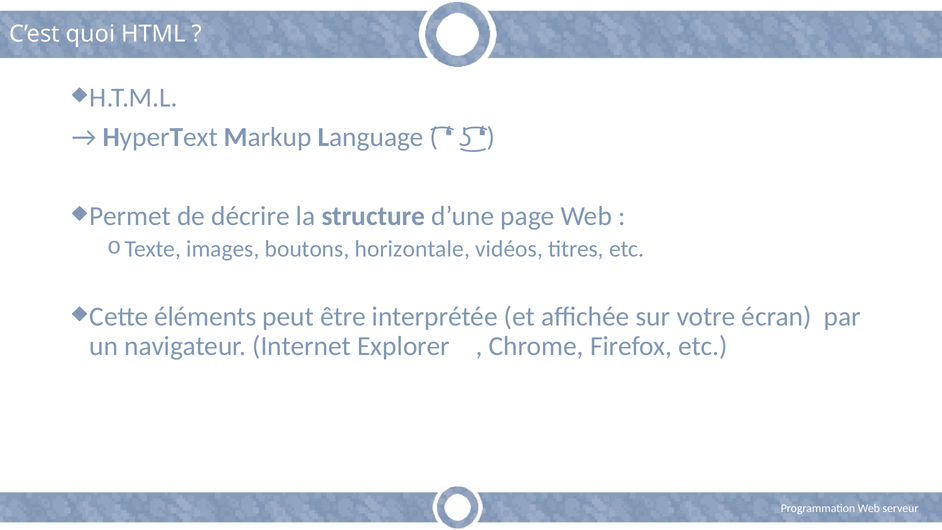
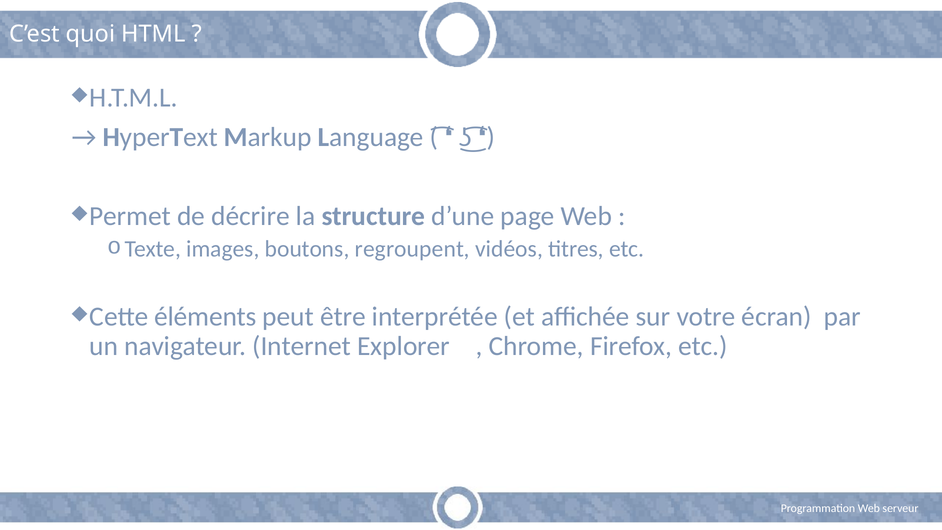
horizontale: horizontale -> regroupent
